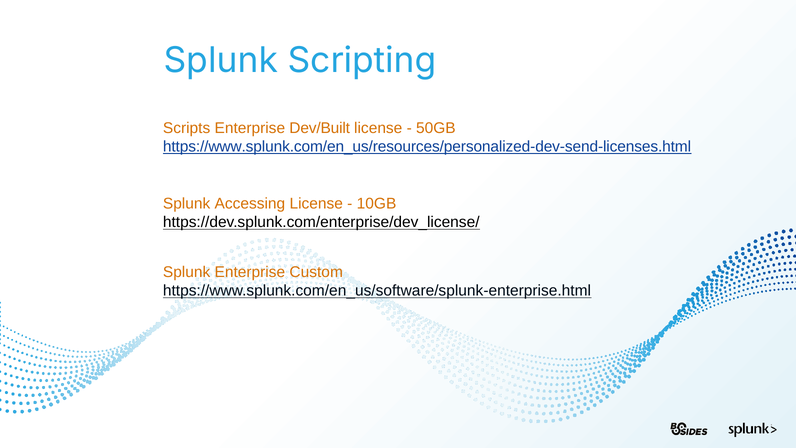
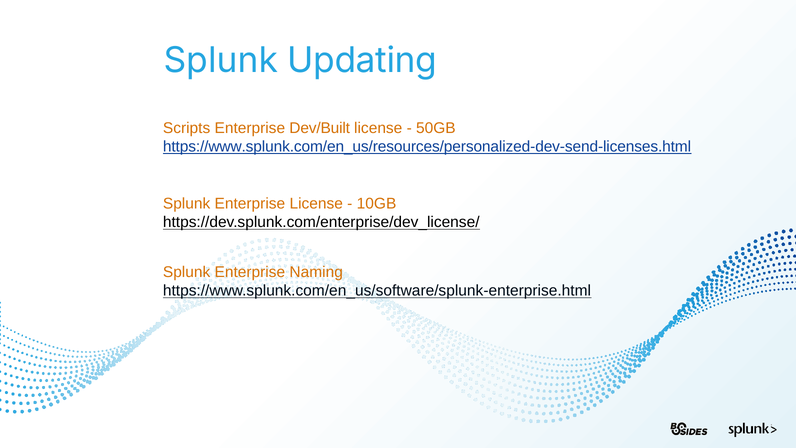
Scripting: Scripting -> Updating
Accessing at (250, 204): Accessing -> Enterprise
Custom: Custom -> Naming
